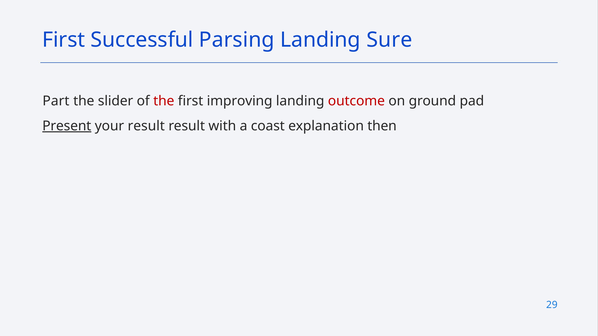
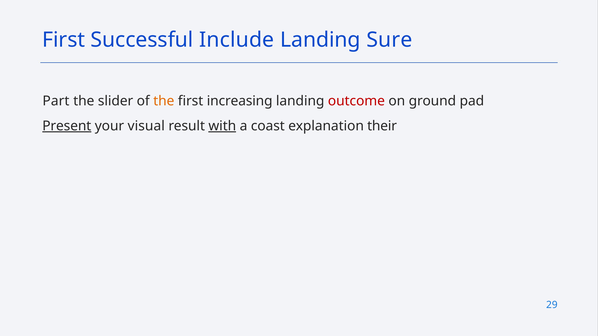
Parsing: Parsing -> Include
the at (164, 101) colour: red -> orange
improving: improving -> increasing
your result: result -> visual
with underline: none -> present
then: then -> their
